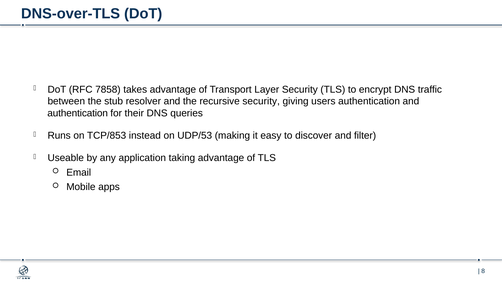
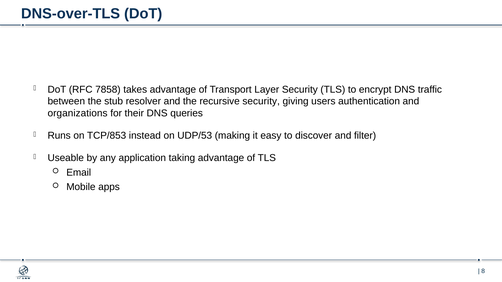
authentication at (78, 113): authentication -> organizations
